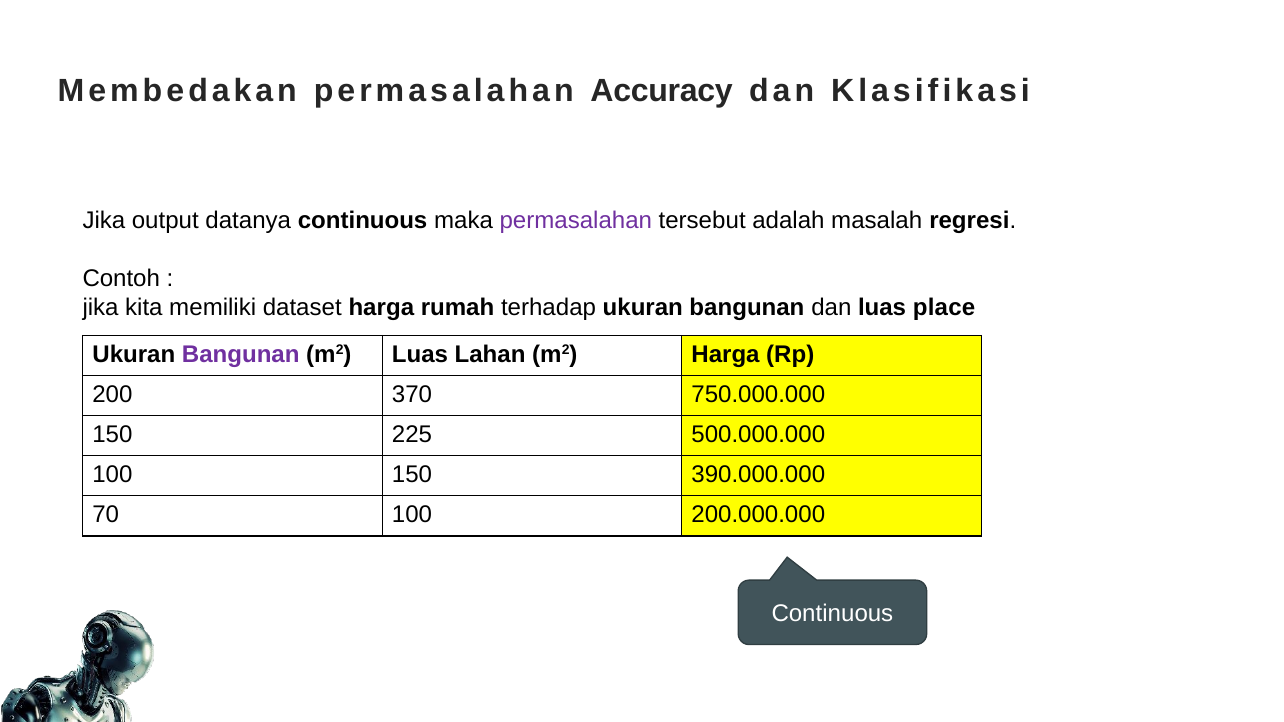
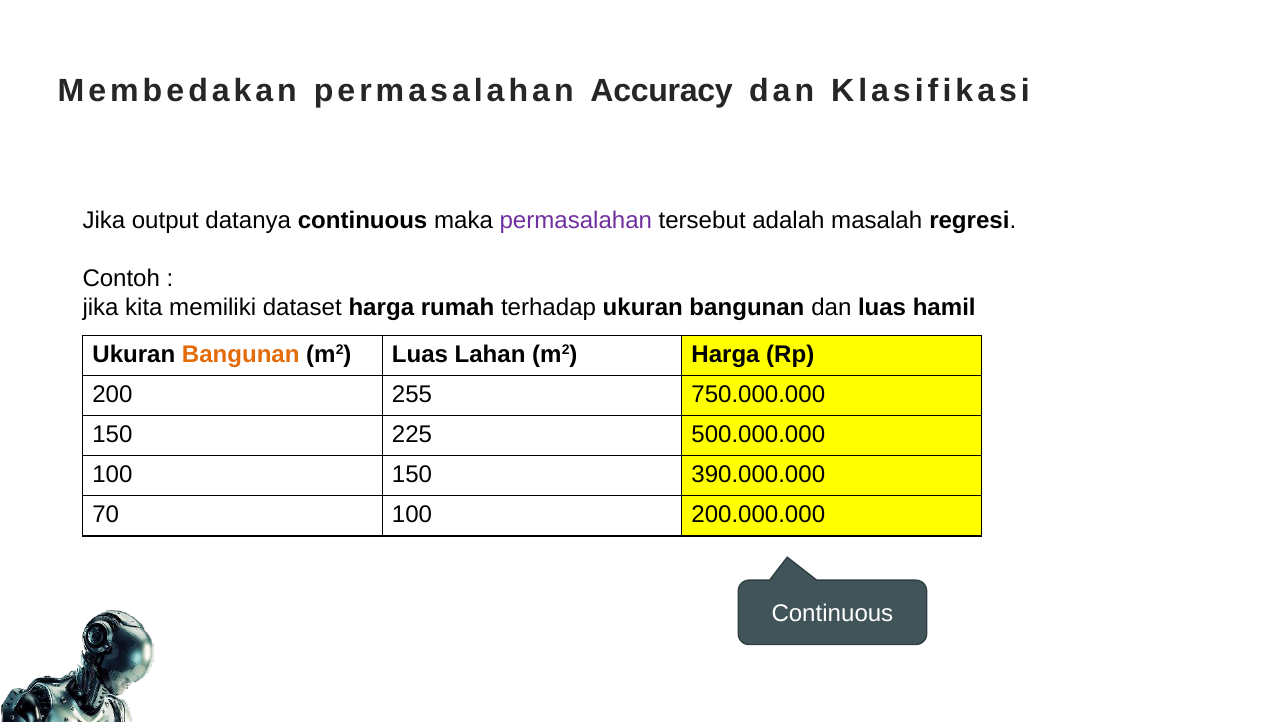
place: place -> hamil
Bangunan at (241, 354) colour: purple -> orange
370: 370 -> 255
